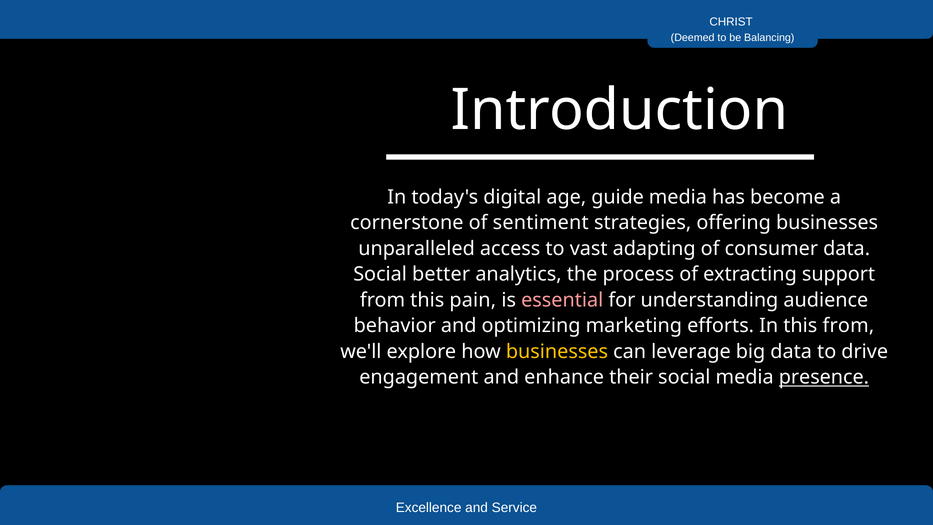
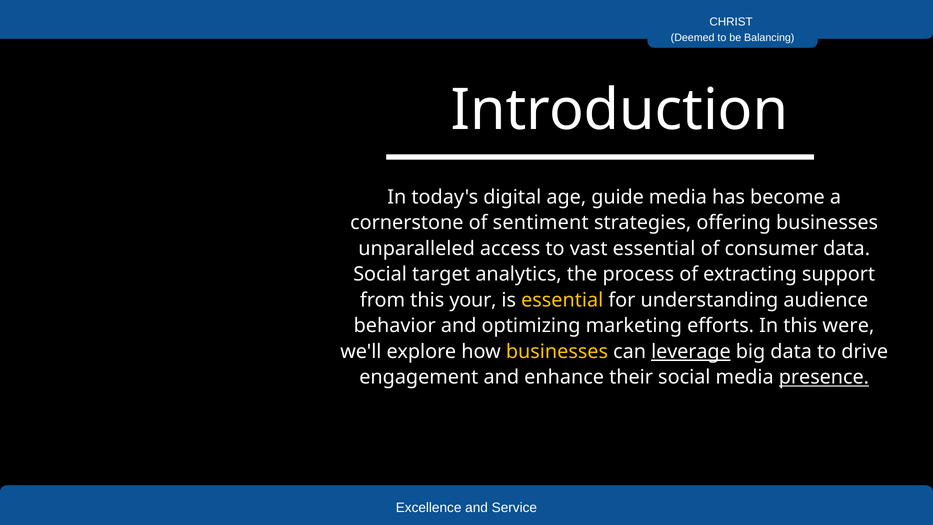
vast adapting: adapting -> essential
better: better -> target
pain: pain -> your
essential at (562, 300) colour: pink -> yellow
this from: from -> were
leverage underline: none -> present
